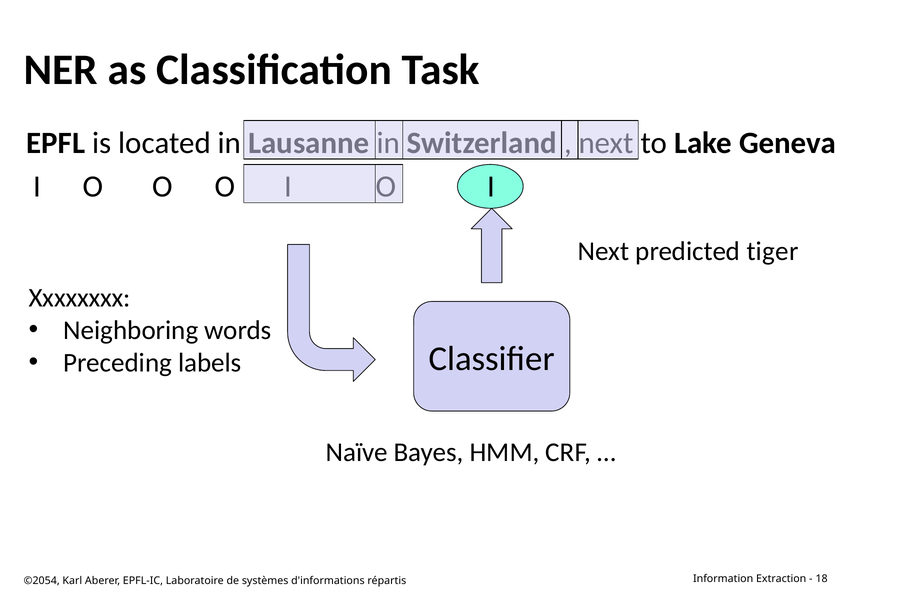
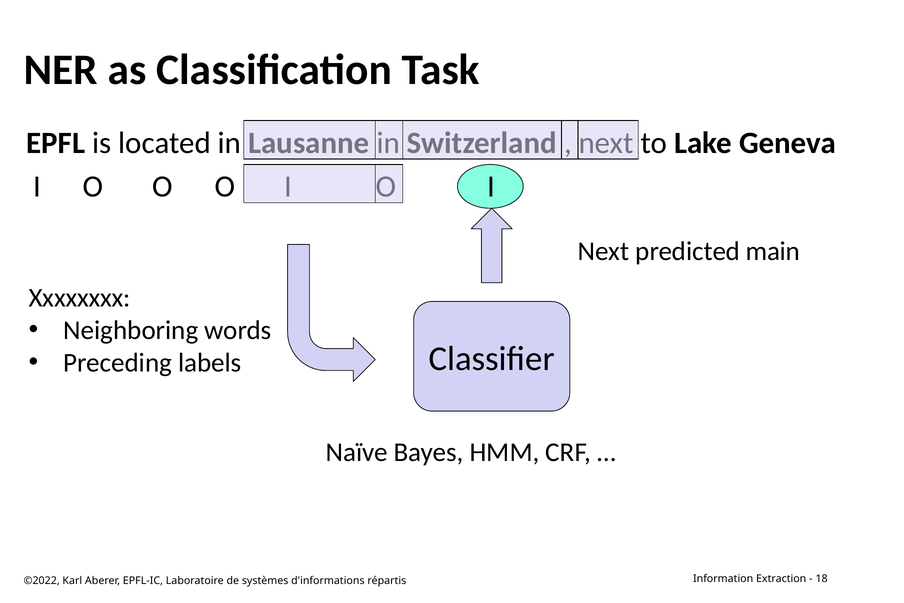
tiger: tiger -> main
©2054: ©2054 -> ©2022
